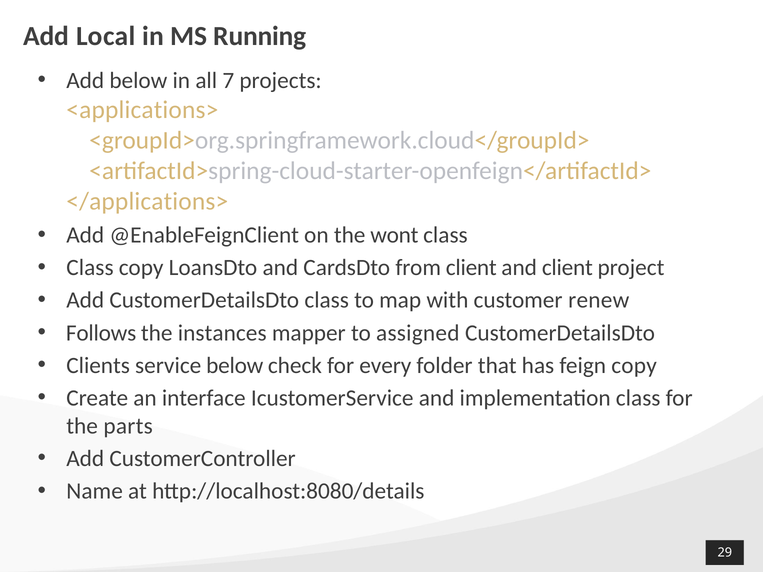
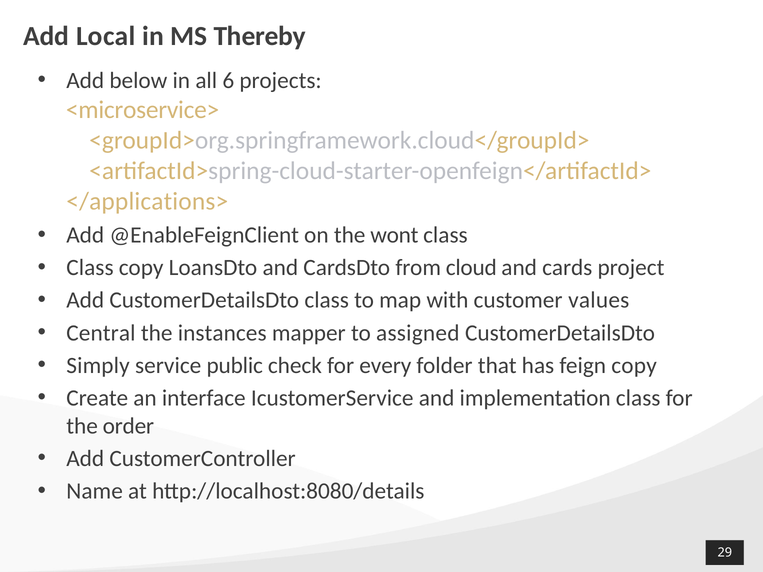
Running: Running -> Thereby
7: 7 -> 6
<applications>: <applications> -> <microservice>
from client: client -> cloud
and client: client -> cards
renew: renew -> values
Follows: Follows -> Central
Clients: Clients -> Simply
service below: below -> public
parts: parts -> order
